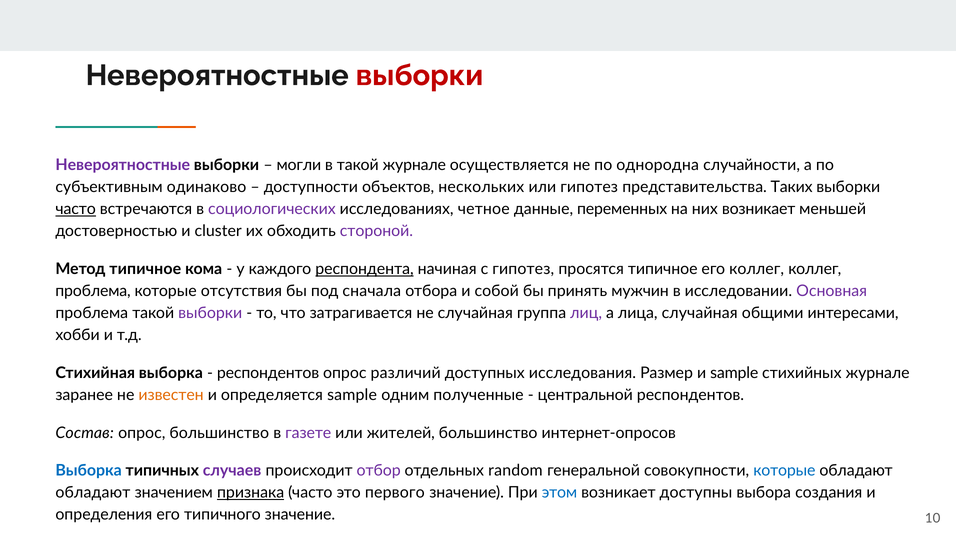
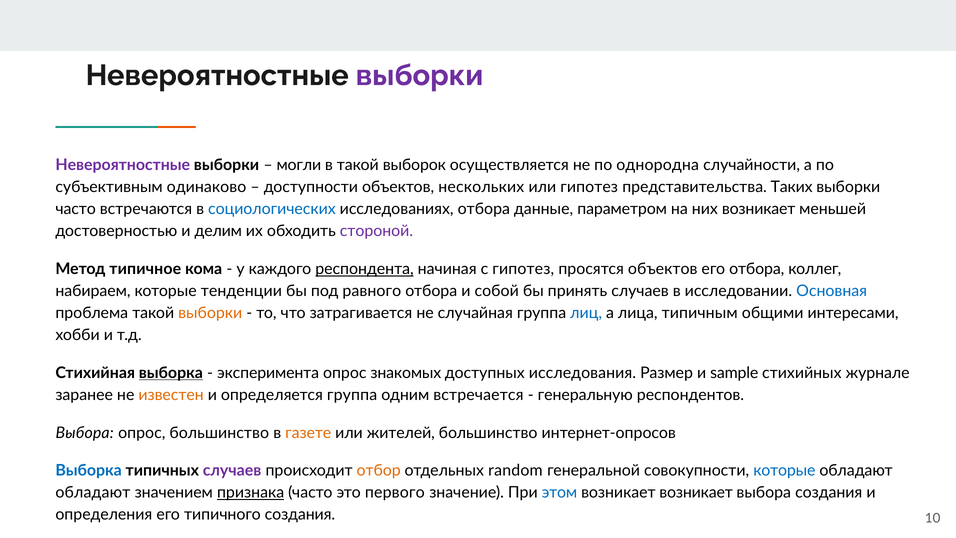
выборки at (419, 75) colour: red -> purple
такой журнале: журнале -> выборок
часто at (76, 209) underline: present -> none
социологических colour: purple -> blue
исследованиях четное: четное -> отбора
переменных: переменных -> параметром
cluster: cluster -> делим
просятся типичное: типичное -> объектов
его коллег: коллег -> отбора
проблема at (93, 291): проблема -> набираем
отсутствия: отсутствия -> тенденции
сначала: сначала -> равного
принять мужчин: мужчин -> случаев
Основная colour: purple -> blue
выборки at (210, 313) colour: purple -> orange
лиц colour: purple -> blue
лица случайная: случайная -> типичным
выборка at (171, 373) underline: none -> present
респондентов at (268, 373): респондентов -> эксперимента
различий: различий -> знакомых
определяется sample: sample -> группа
полученные: полученные -> встречается
центральной: центральной -> генеральную
Состав at (85, 433): Состав -> Выбора
газете colour: purple -> orange
отбор colour: purple -> orange
возникает доступны: доступны -> возникает
типичного значение: значение -> создания
